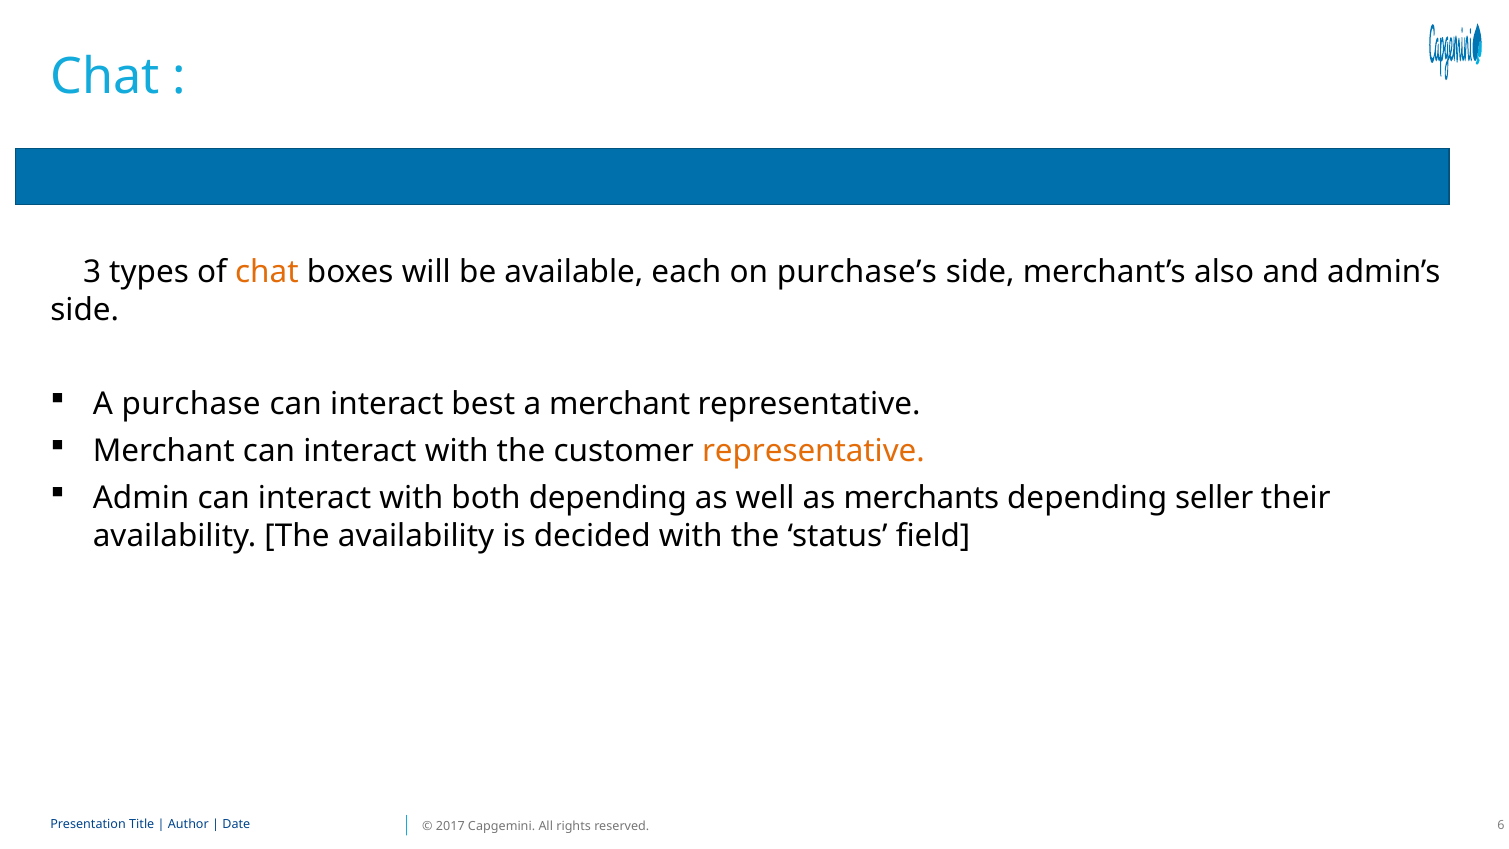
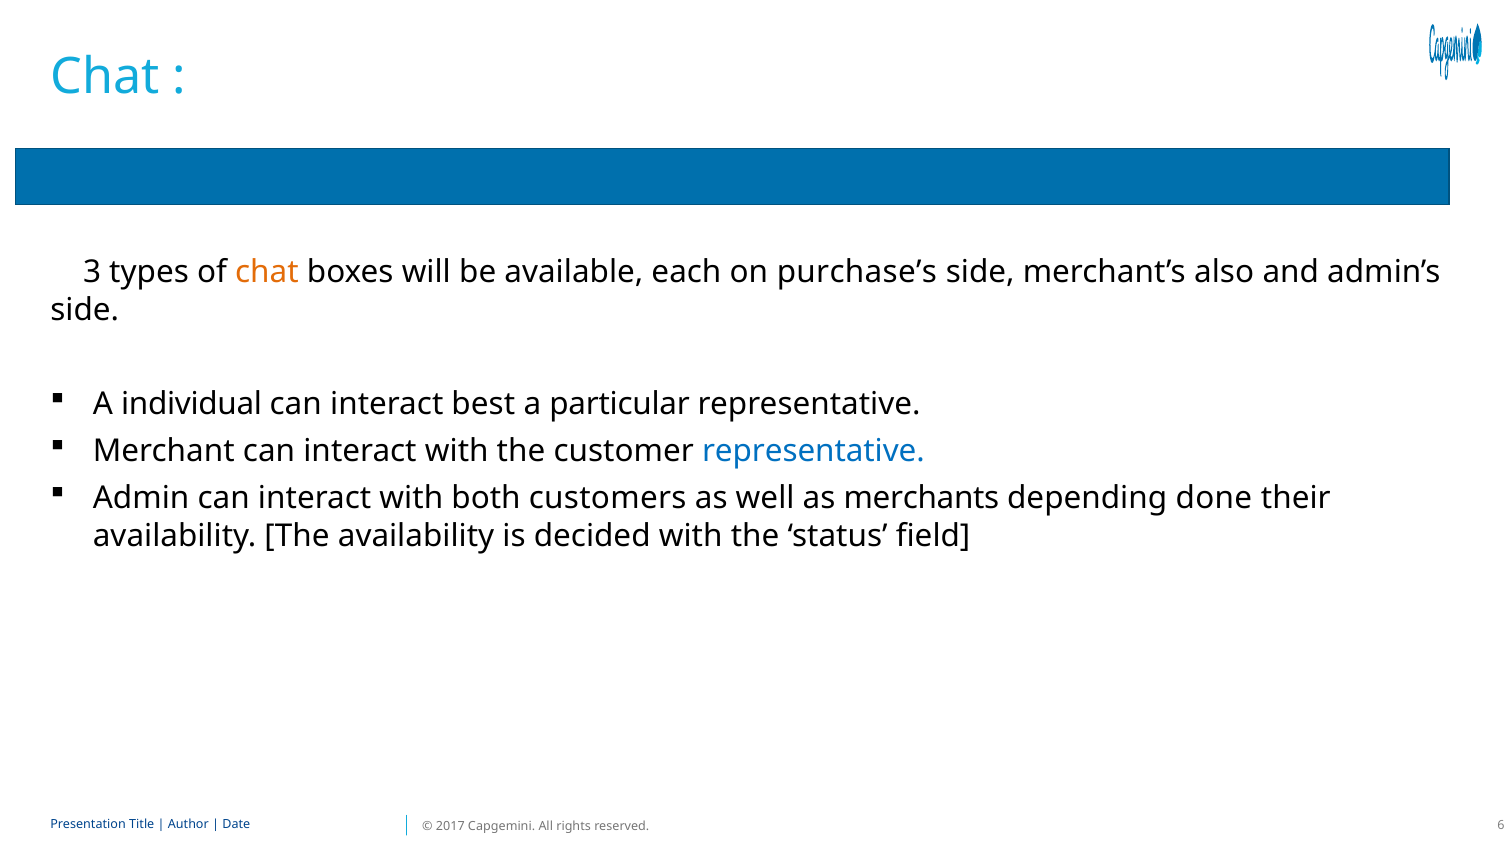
purchase: purchase -> individual
a merchant: merchant -> particular
representative at (813, 451) colour: orange -> blue
both depending: depending -> customers
seller: seller -> done
